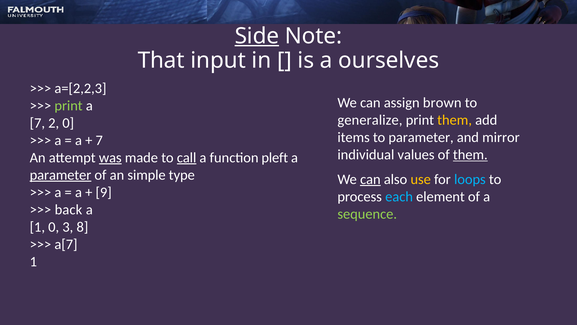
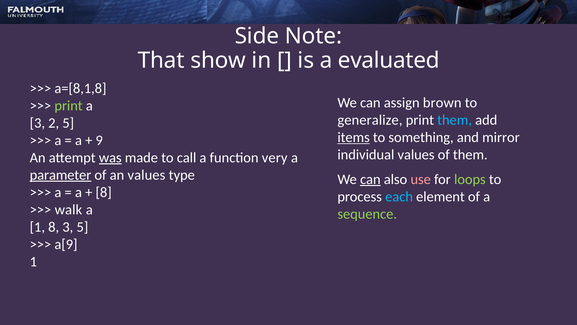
Side underline: present -> none
input: input -> show
ourselves: ourselves -> evaluated
a=[2,2,3: a=[2,2,3 -> a=[8,1,8
them at (455, 120) colour: yellow -> light blue
7 at (37, 123): 7 -> 3
2 0: 0 -> 5
items underline: none -> present
to parameter: parameter -> something
7 at (99, 140): 7 -> 9
them at (470, 155) underline: present -> none
call underline: present -> none
pleft: pleft -> very
an simple: simple -> values
use colour: yellow -> pink
loops colour: light blue -> light green
9 at (104, 192): 9 -> 8
back: back -> walk
1 0: 0 -> 8
3 8: 8 -> 5
a[7: a[7 -> a[9
